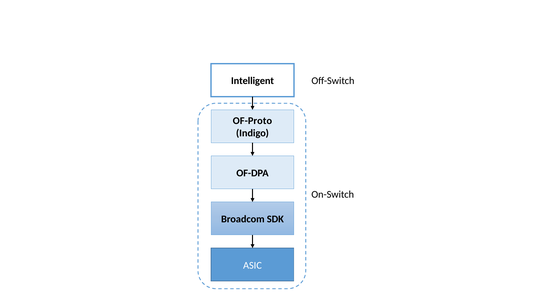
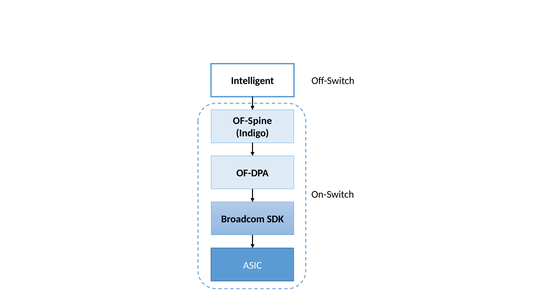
OF-Proto: OF-Proto -> OF-Spine
